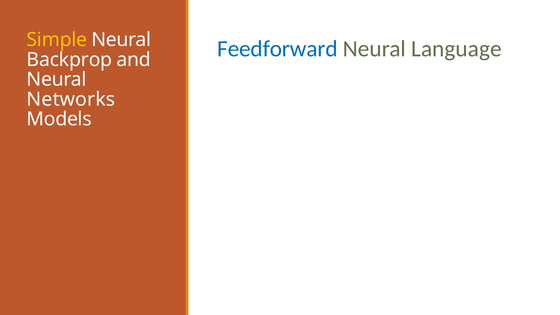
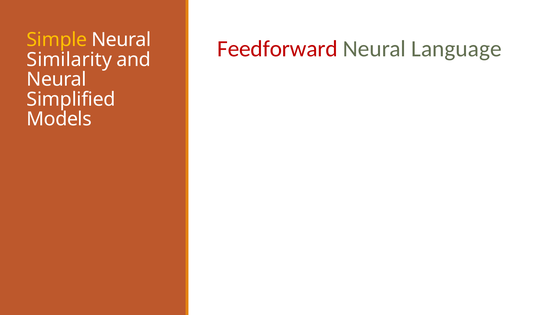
Feedforward colour: blue -> red
Backprop: Backprop -> Similarity
Networks: Networks -> Simplified
